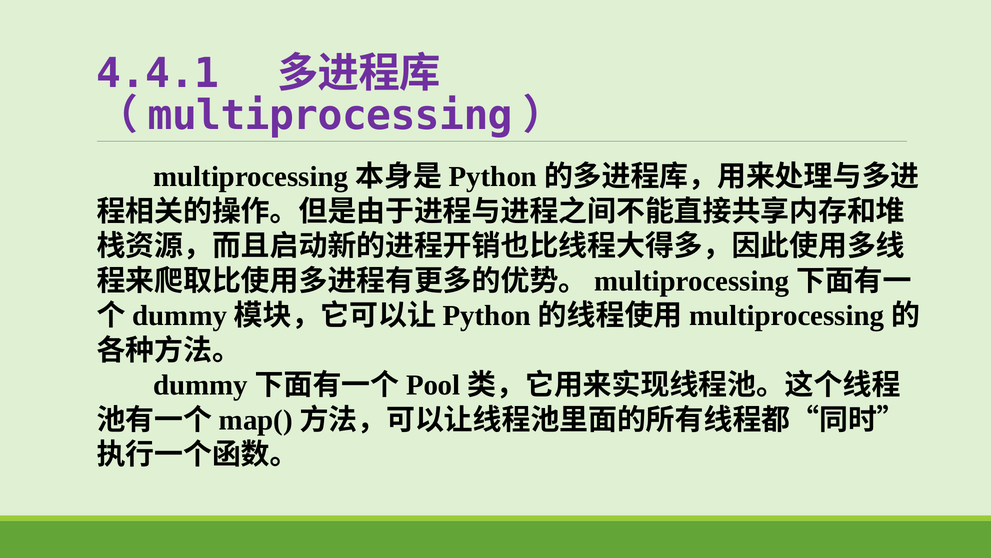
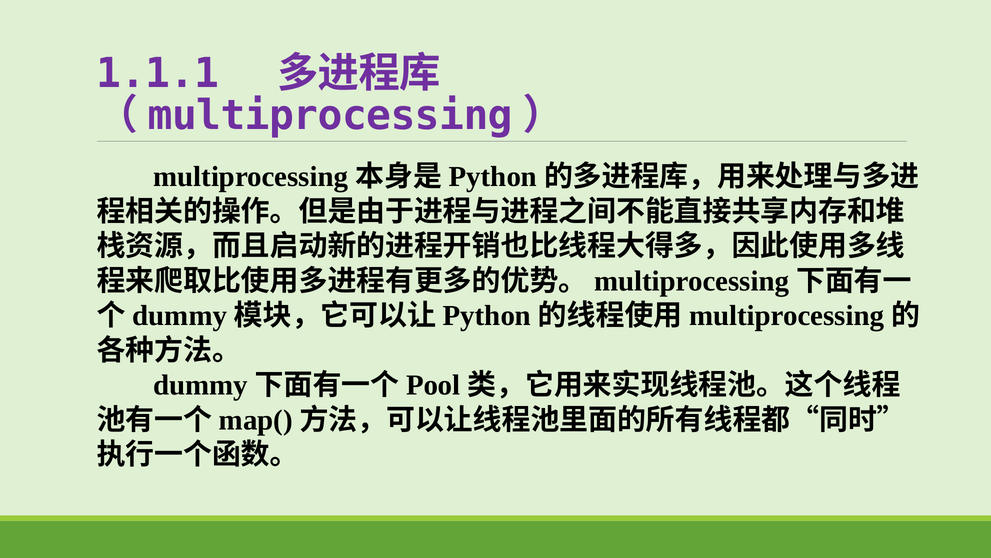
4.4.1: 4.4.1 -> 1.1.1
